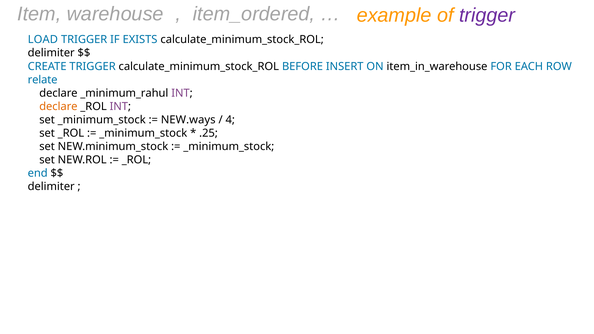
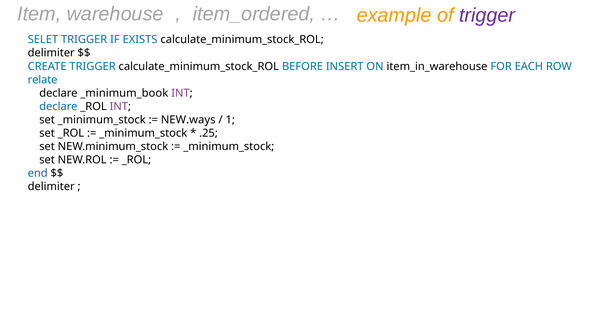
LOAD: LOAD -> SELET
_minimum_rahul: _minimum_rahul -> _minimum_book
declare at (58, 106) colour: orange -> blue
4: 4 -> 1
